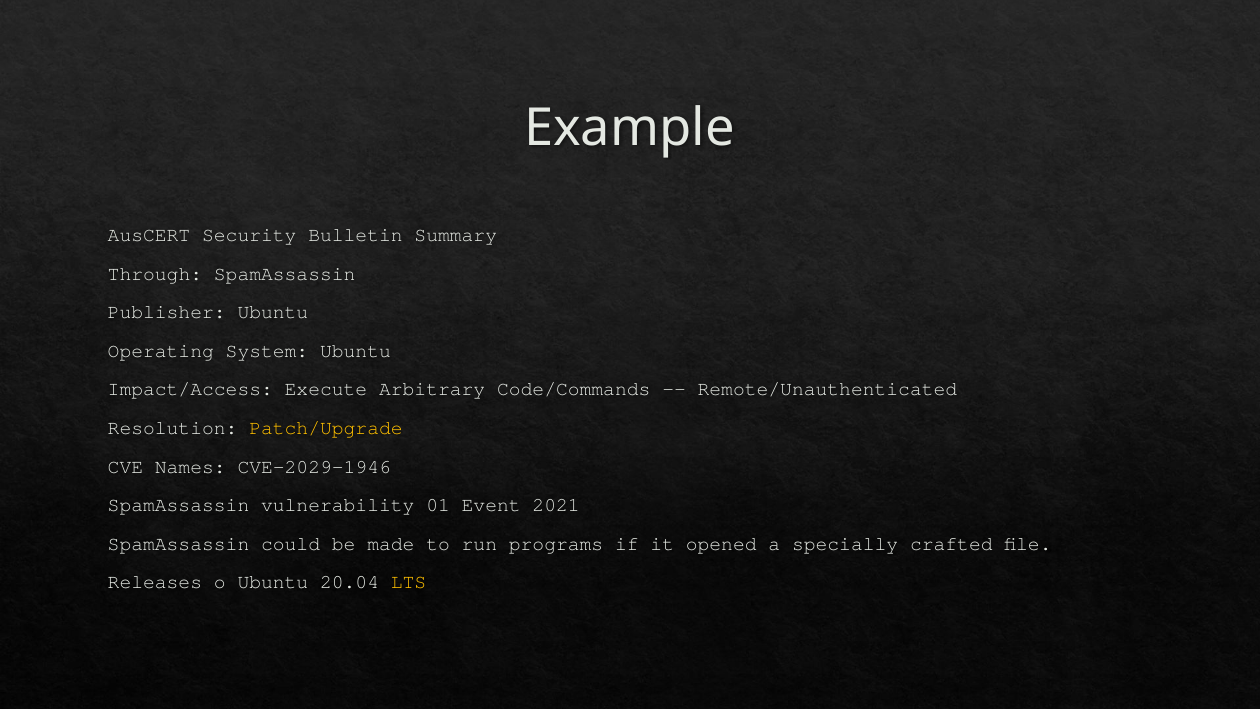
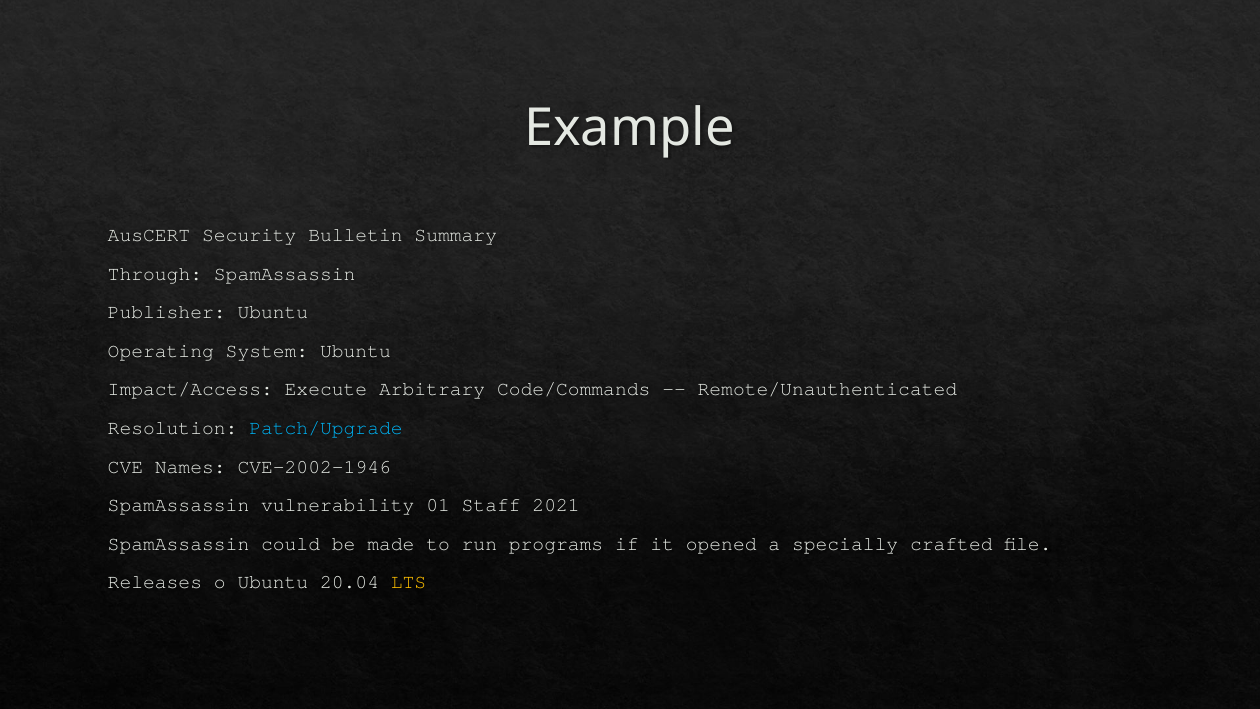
Patch/Upgrade colour: yellow -> light blue
CVE-2029-1946: CVE-2029-1946 -> CVE-2002-1946
Event: Event -> Staff
